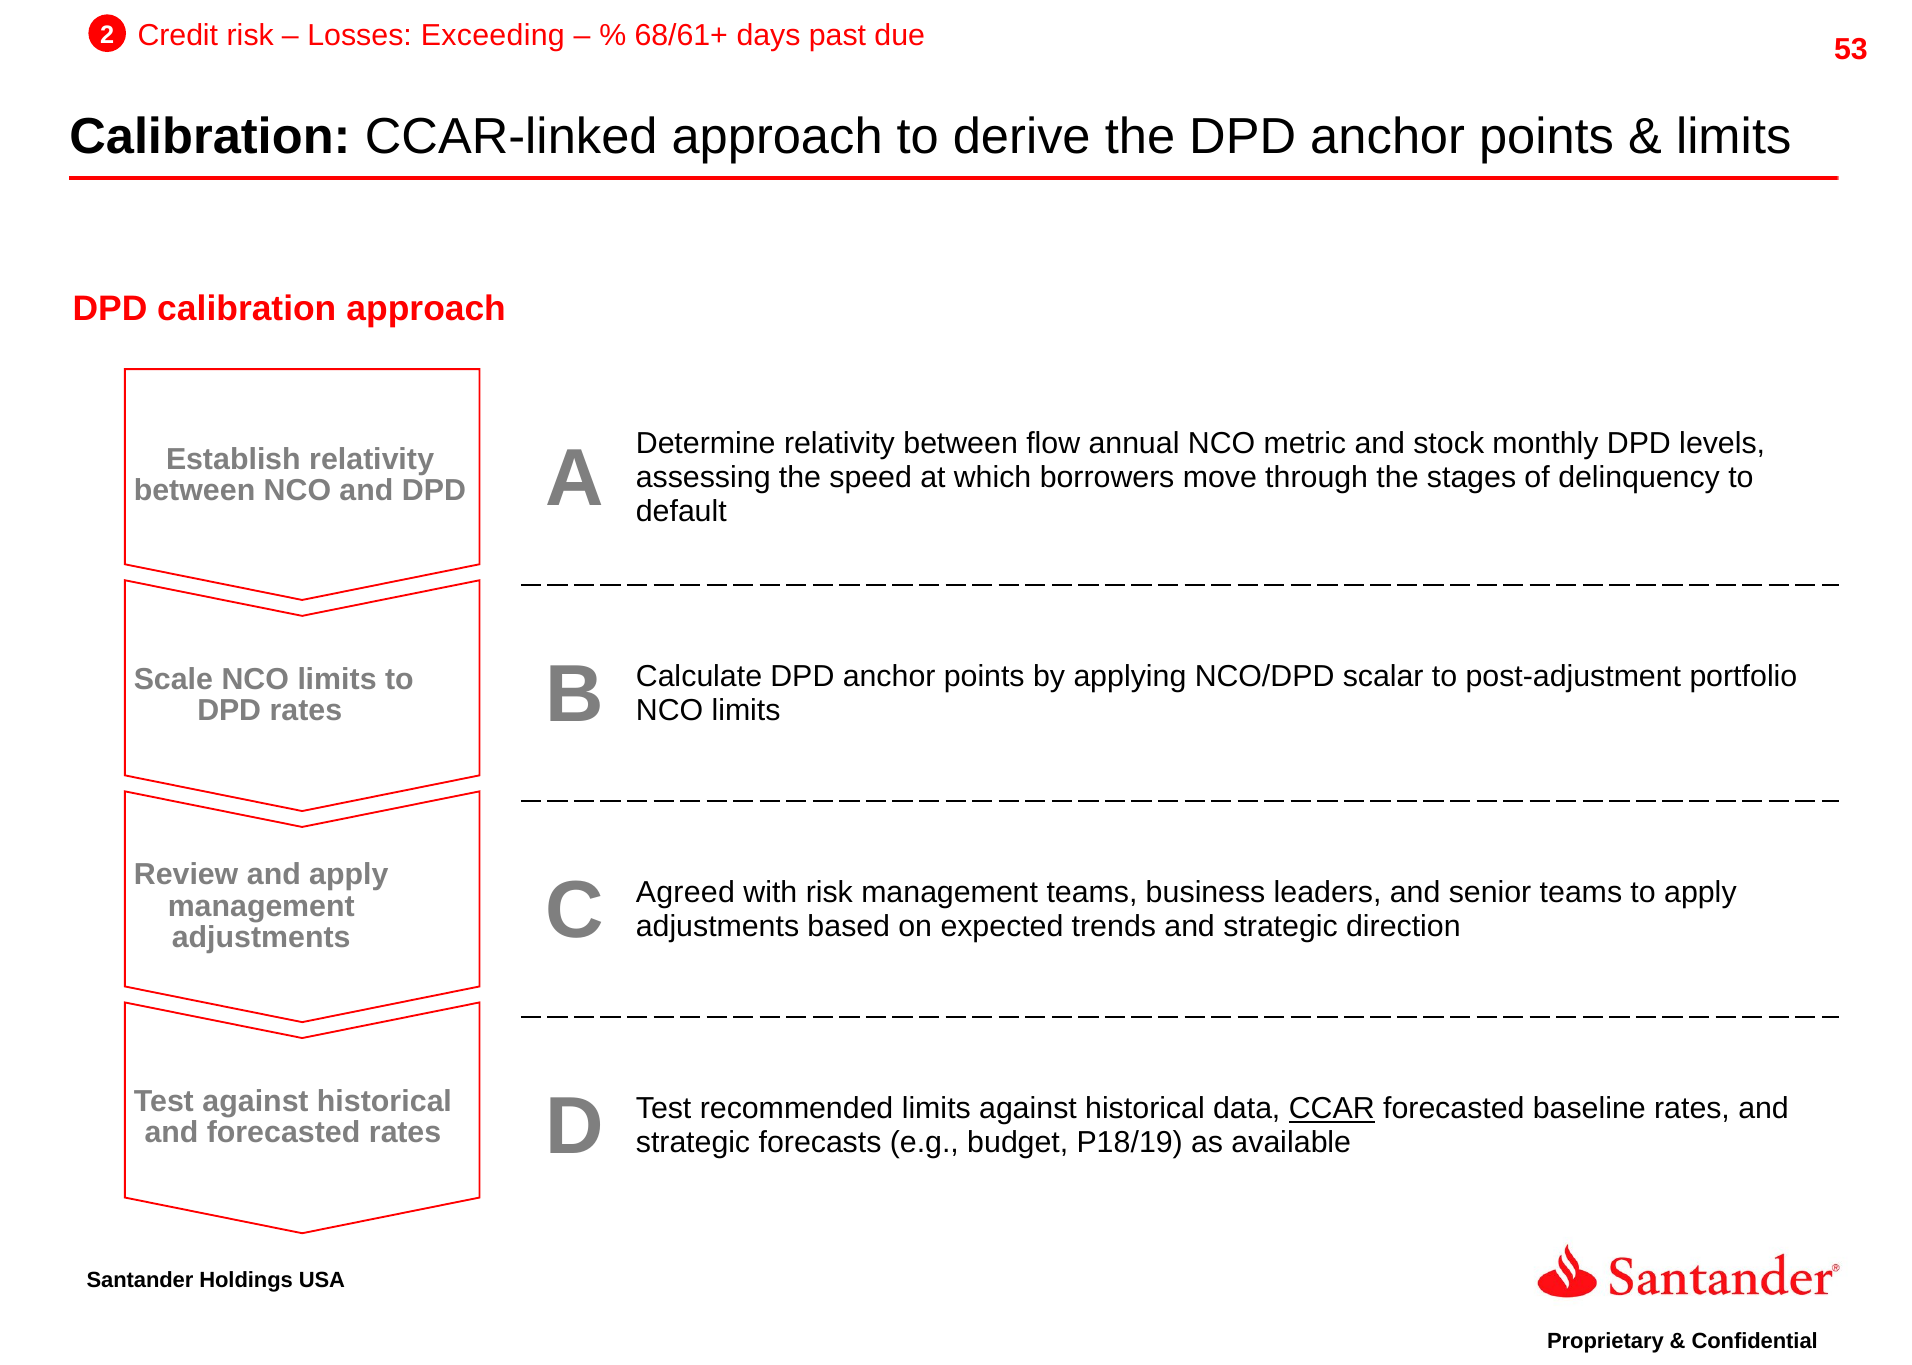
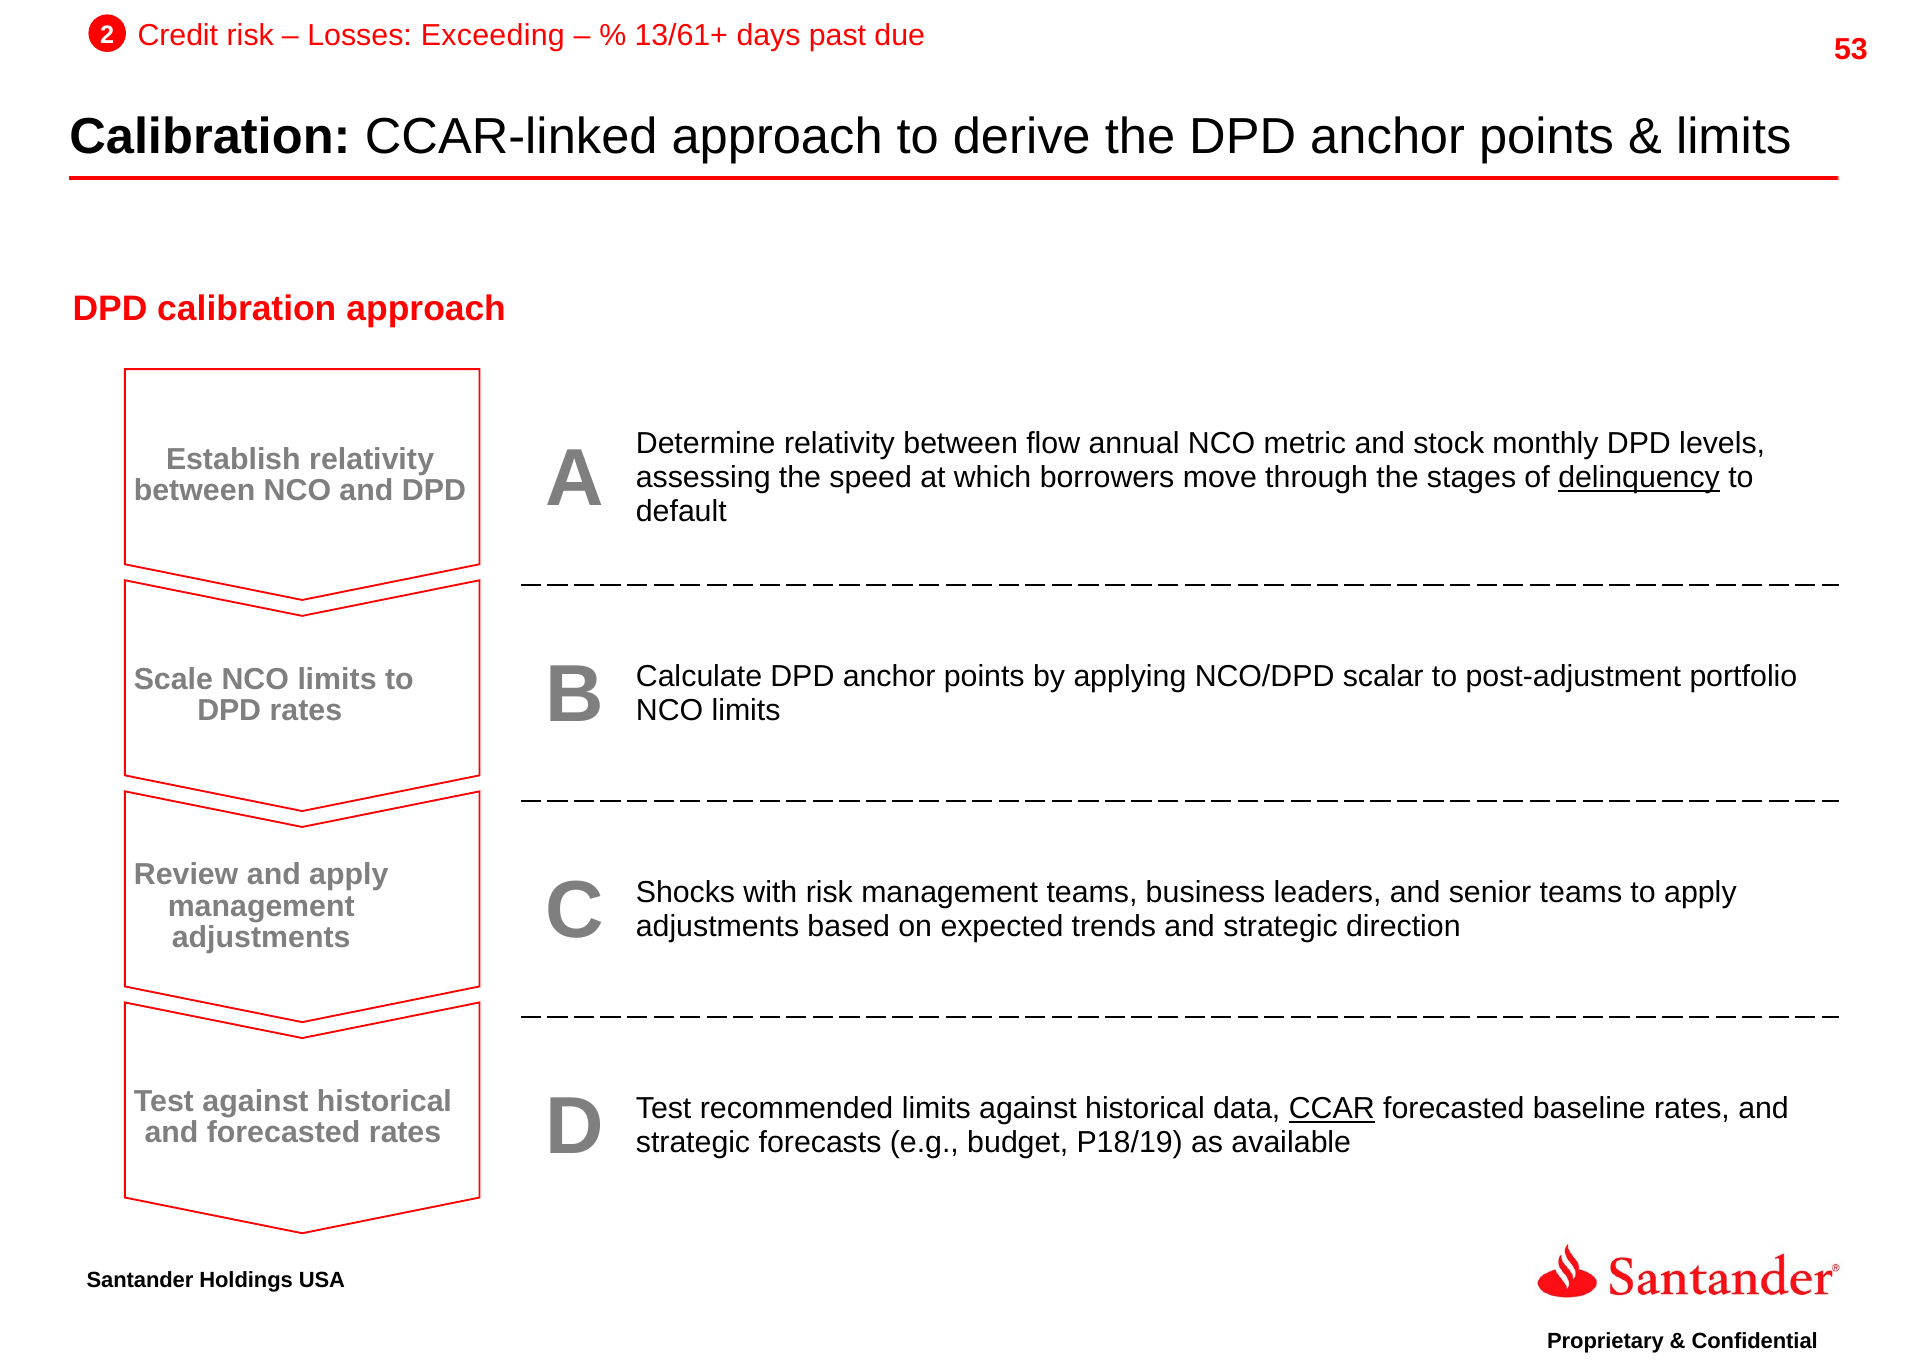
68/61+: 68/61+ -> 13/61+
delinquency underline: none -> present
Agreed: Agreed -> Shocks
